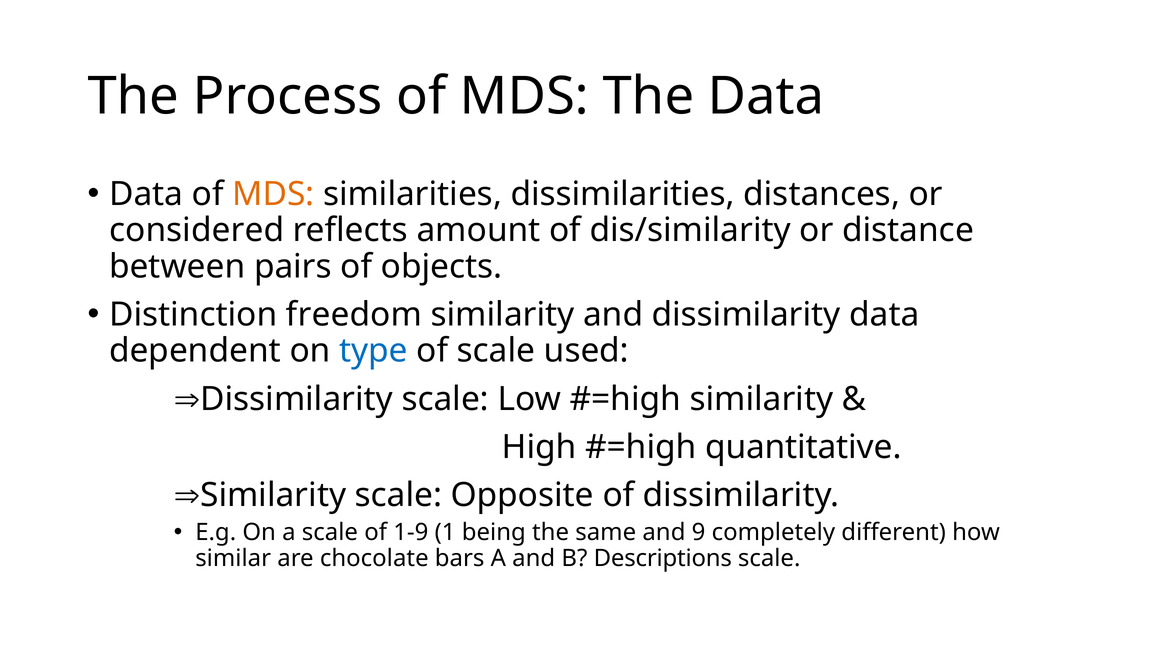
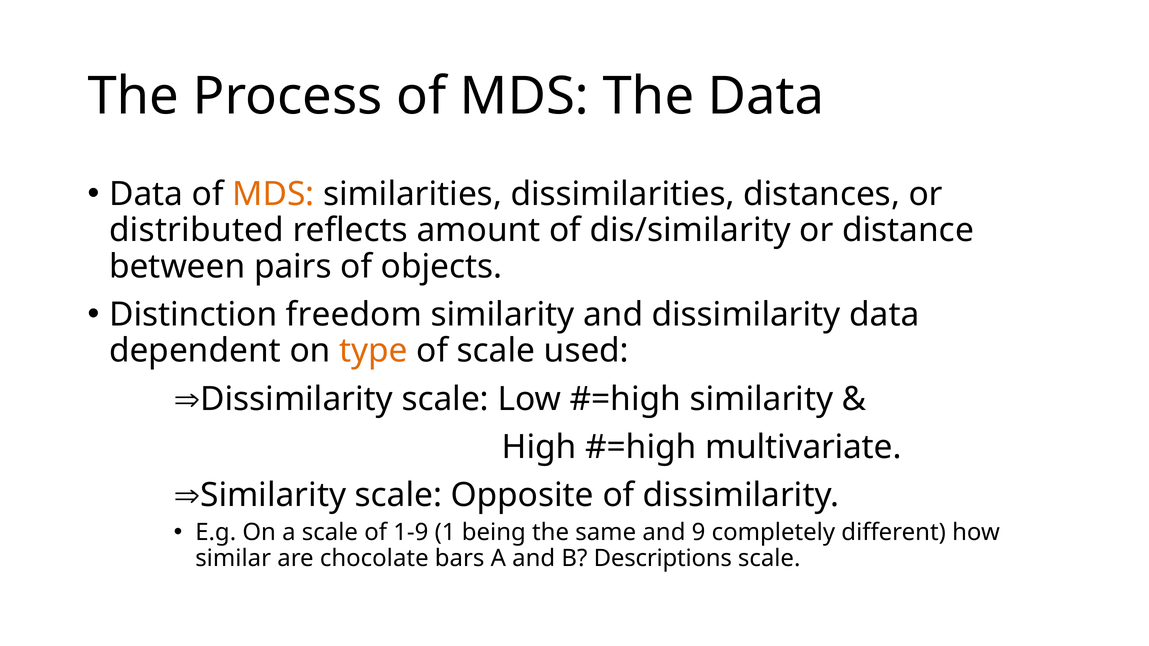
considered: considered -> distributed
type colour: blue -> orange
quantitative: quantitative -> multivariate
